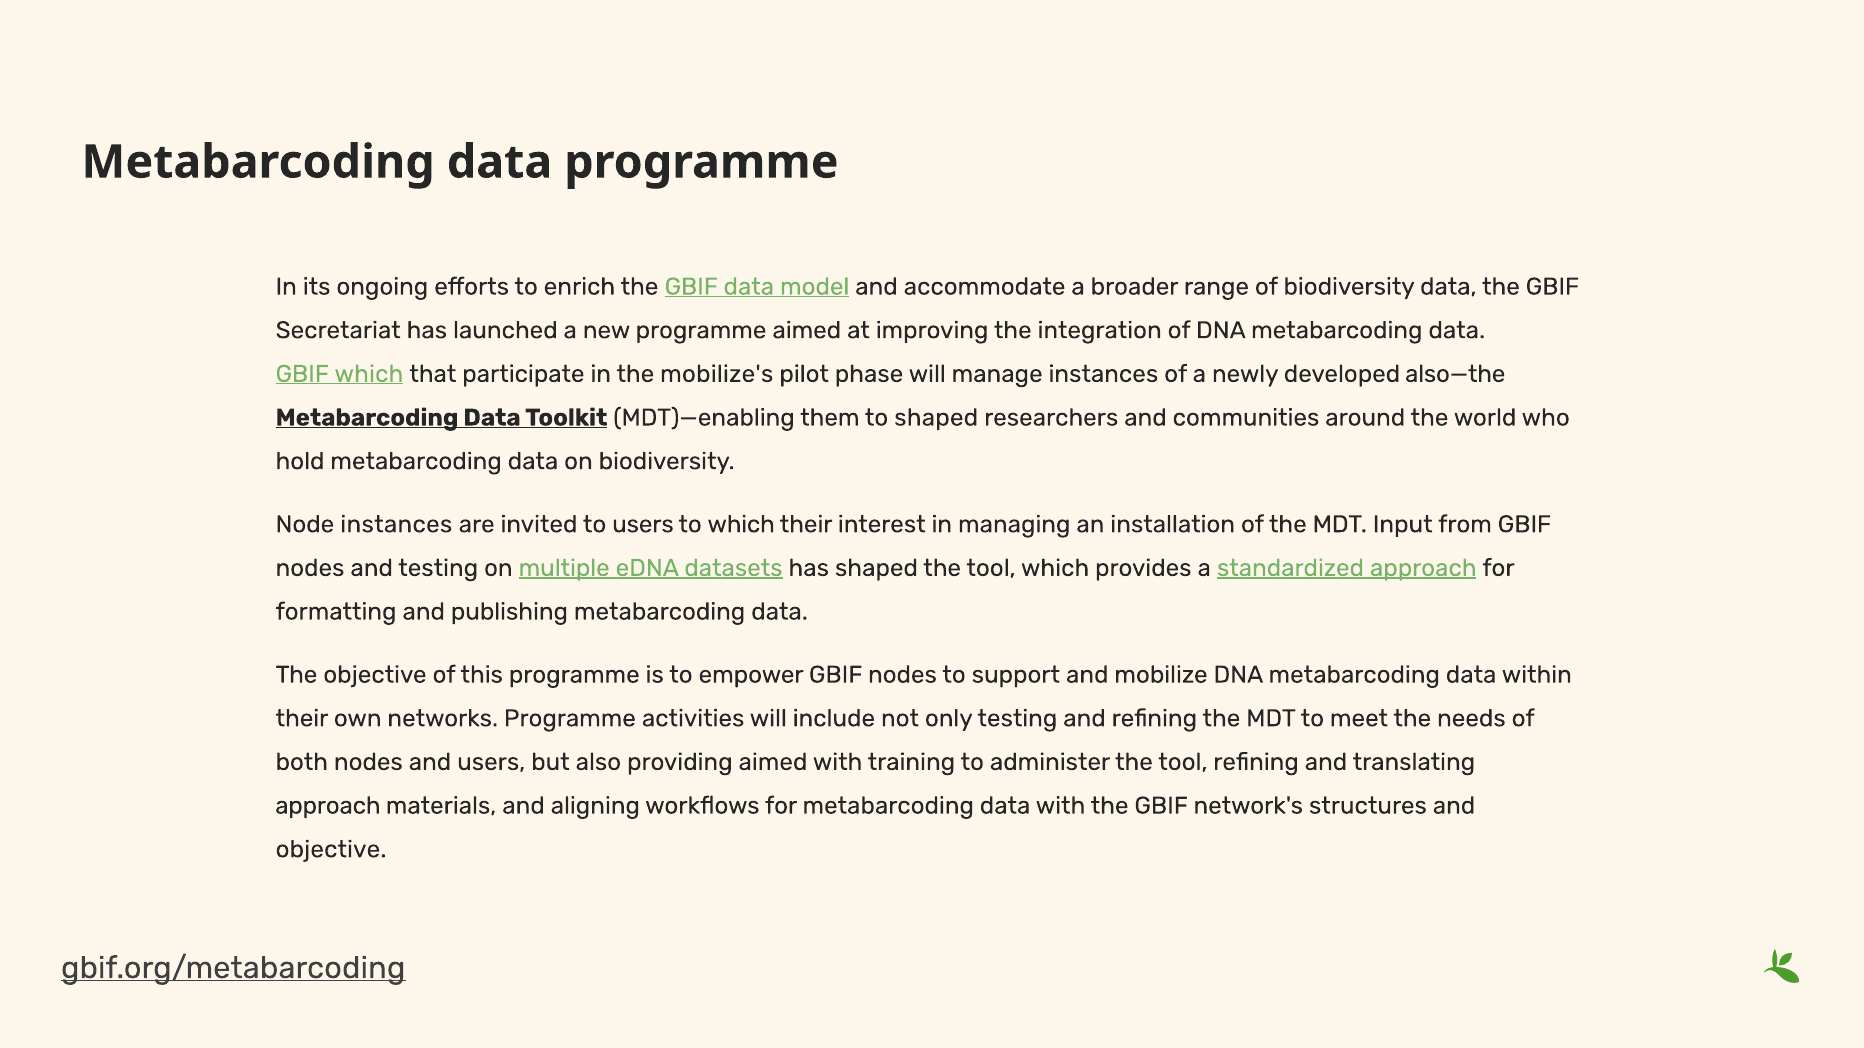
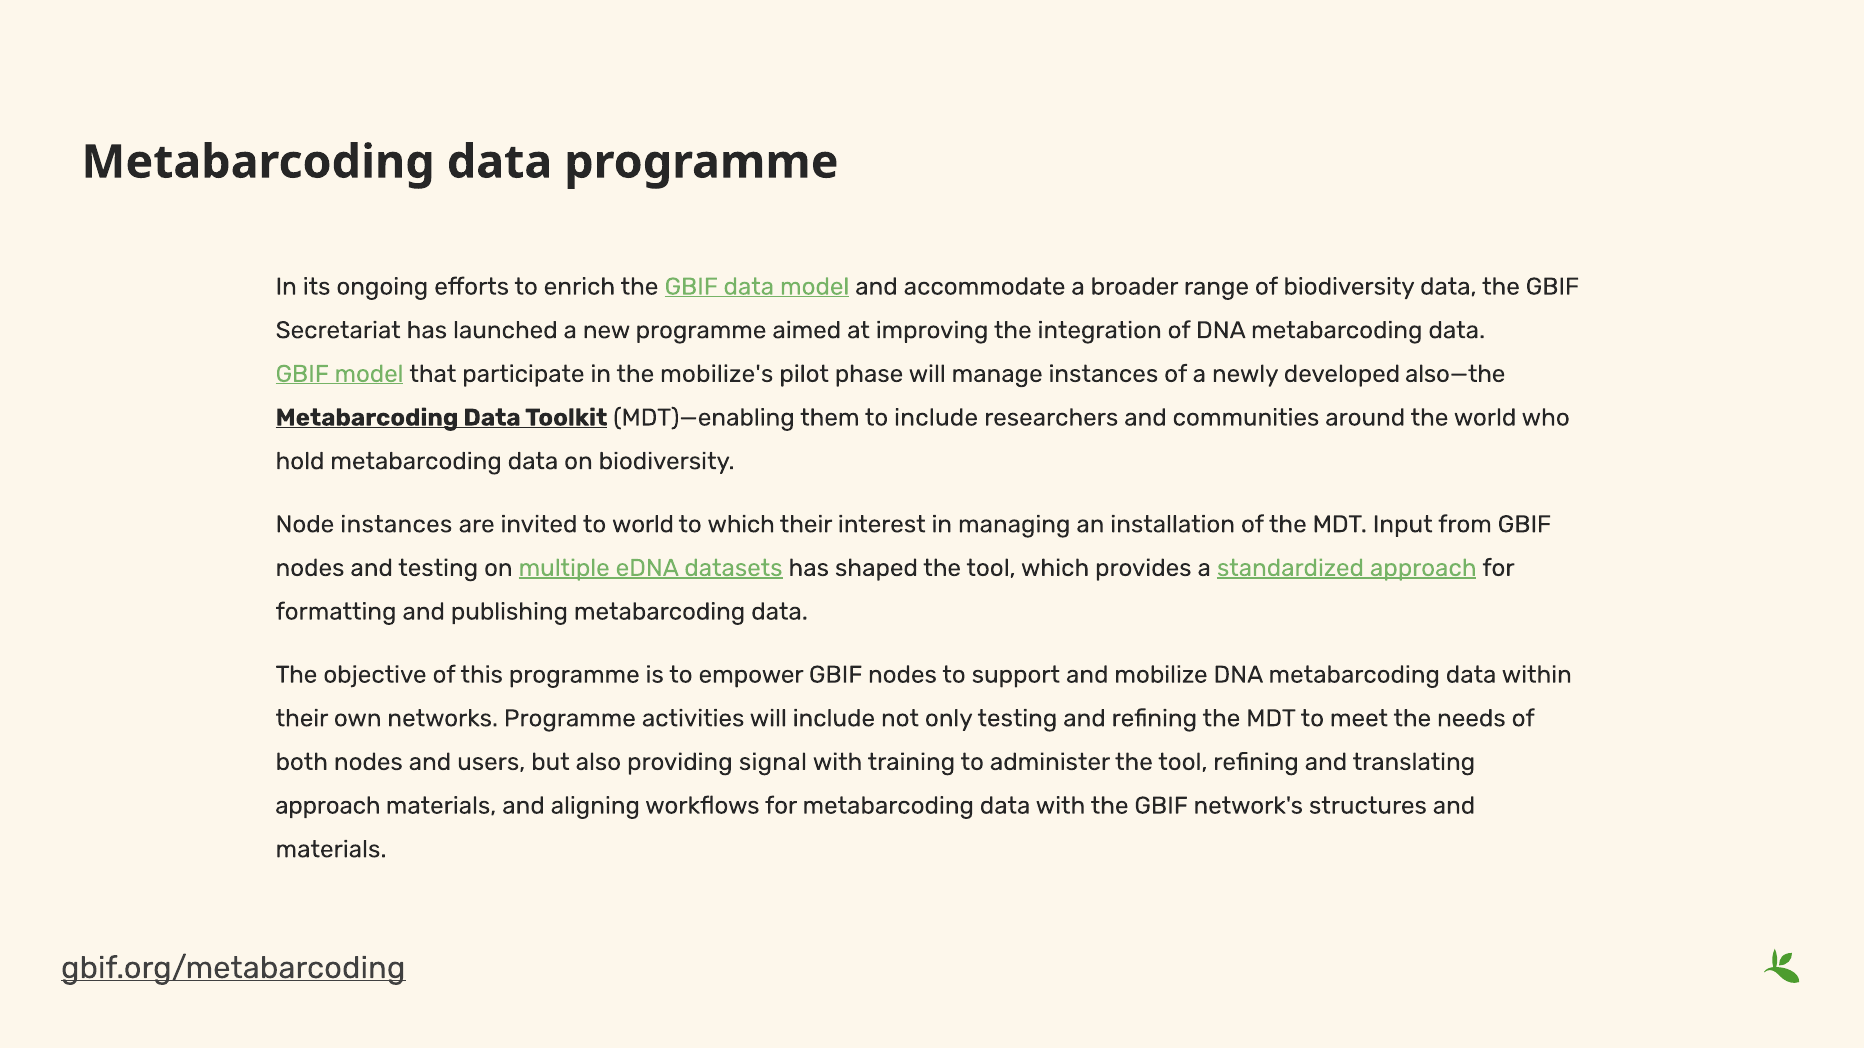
GBIF which: which -> model
to shaped: shaped -> include
to users: users -> world
providing aimed: aimed -> signal
objective at (331, 850): objective -> materials
